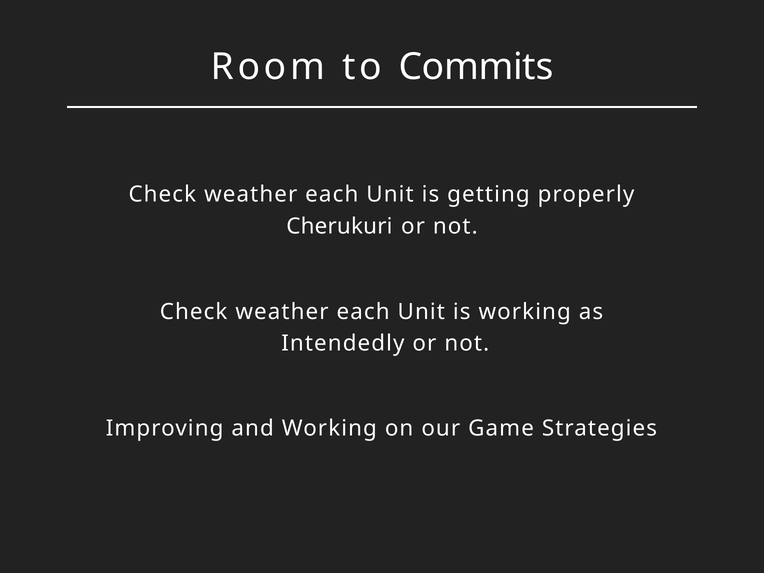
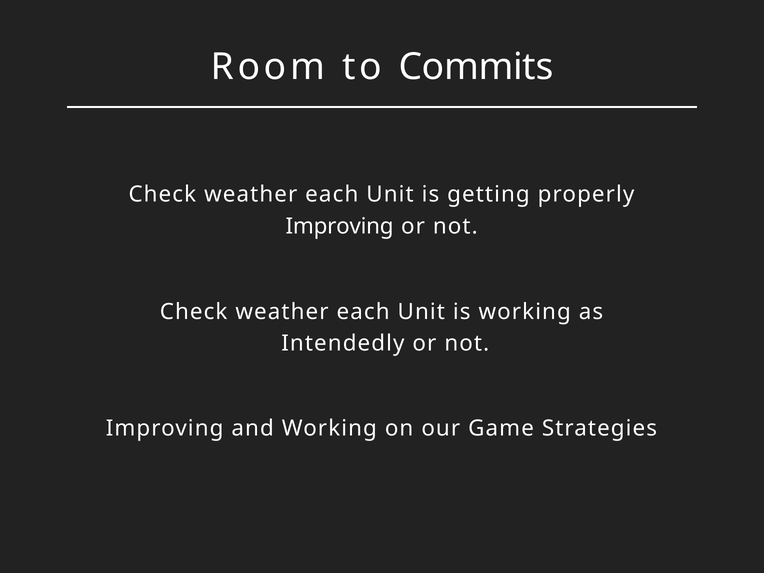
Cherukuri at (339, 226): Cherukuri -> Improving
